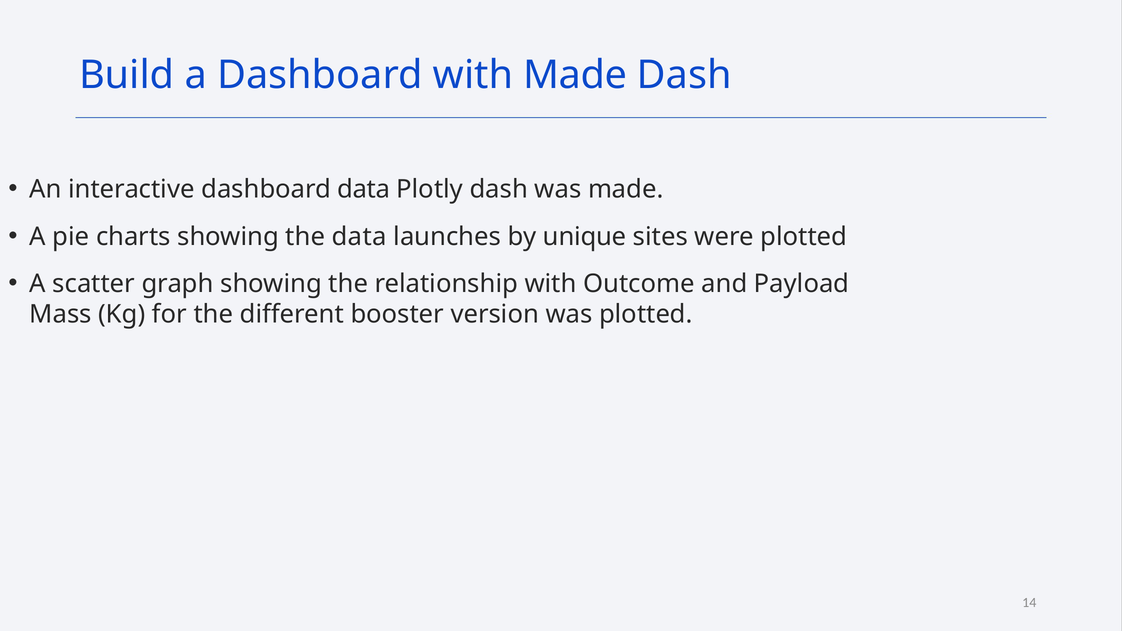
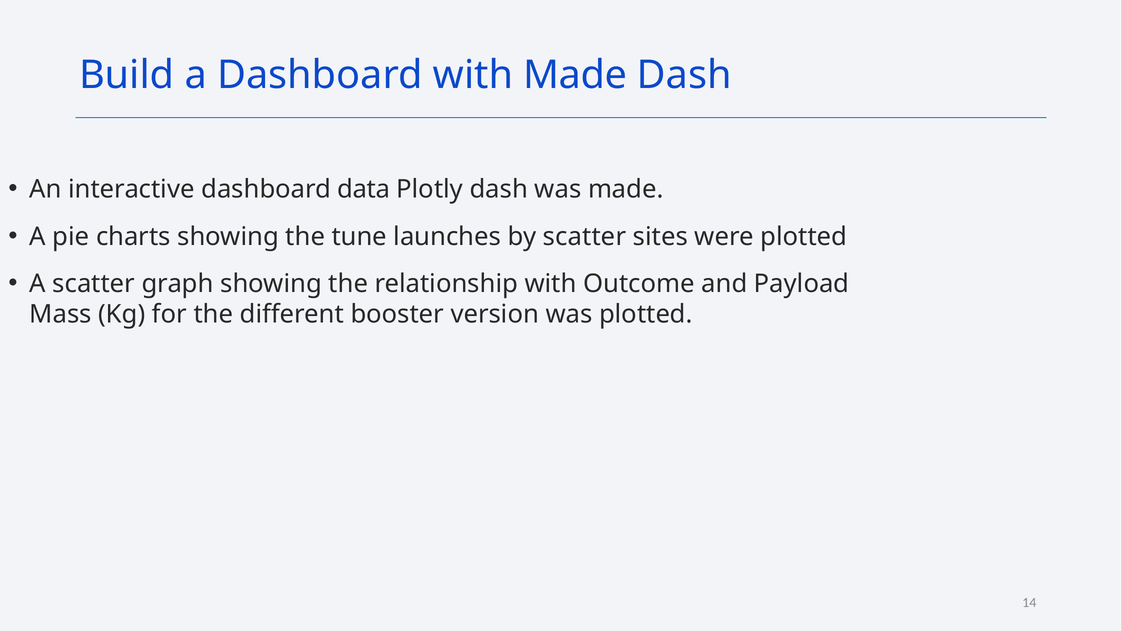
the data: data -> tune
by unique: unique -> scatter
